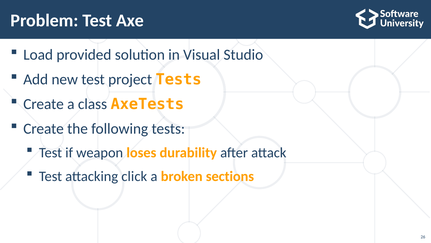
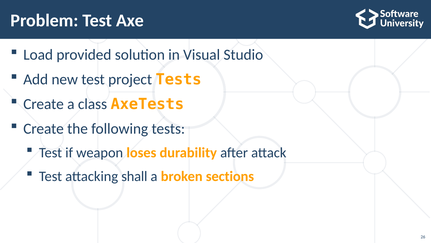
click: click -> shall
